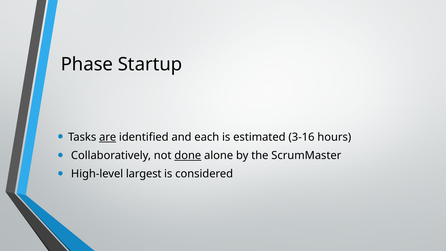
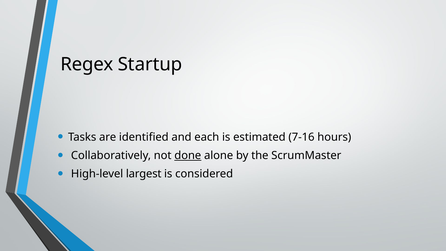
Phase: Phase -> Regex
are underline: present -> none
3-16: 3-16 -> 7-16
